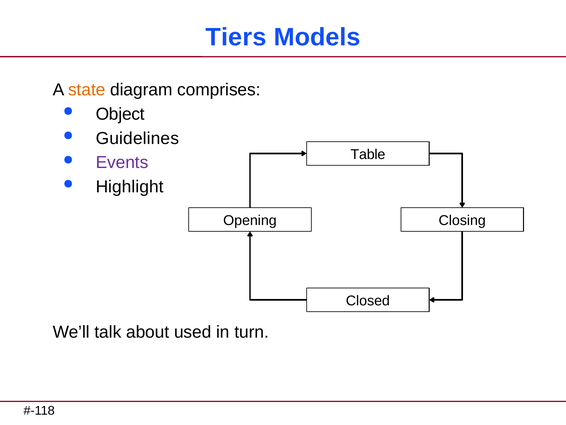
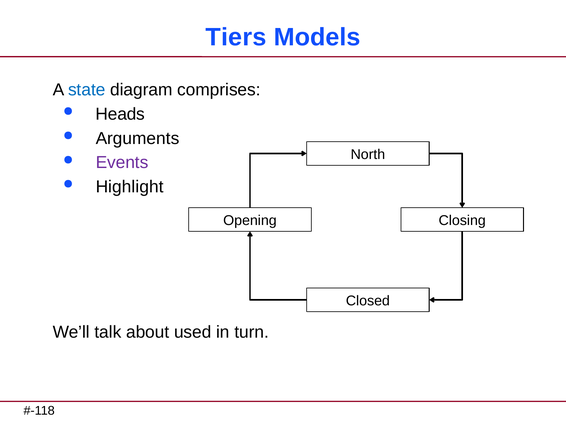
state colour: orange -> blue
Object: Object -> Heads
Guidelines: Guidelines -> Arguments
Table: Table -> North
